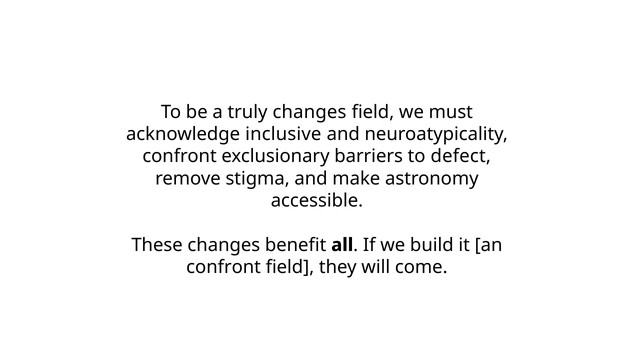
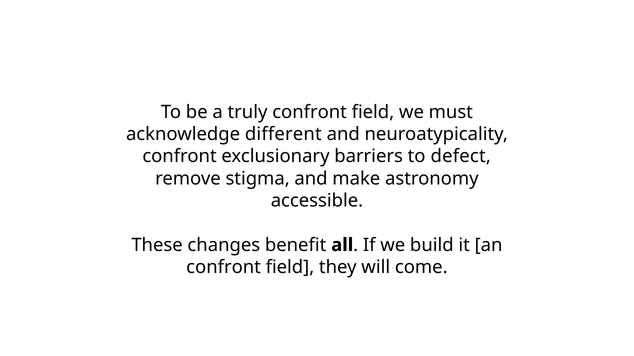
truly changes: changes -> confront
inclusive: inclusive -> different
